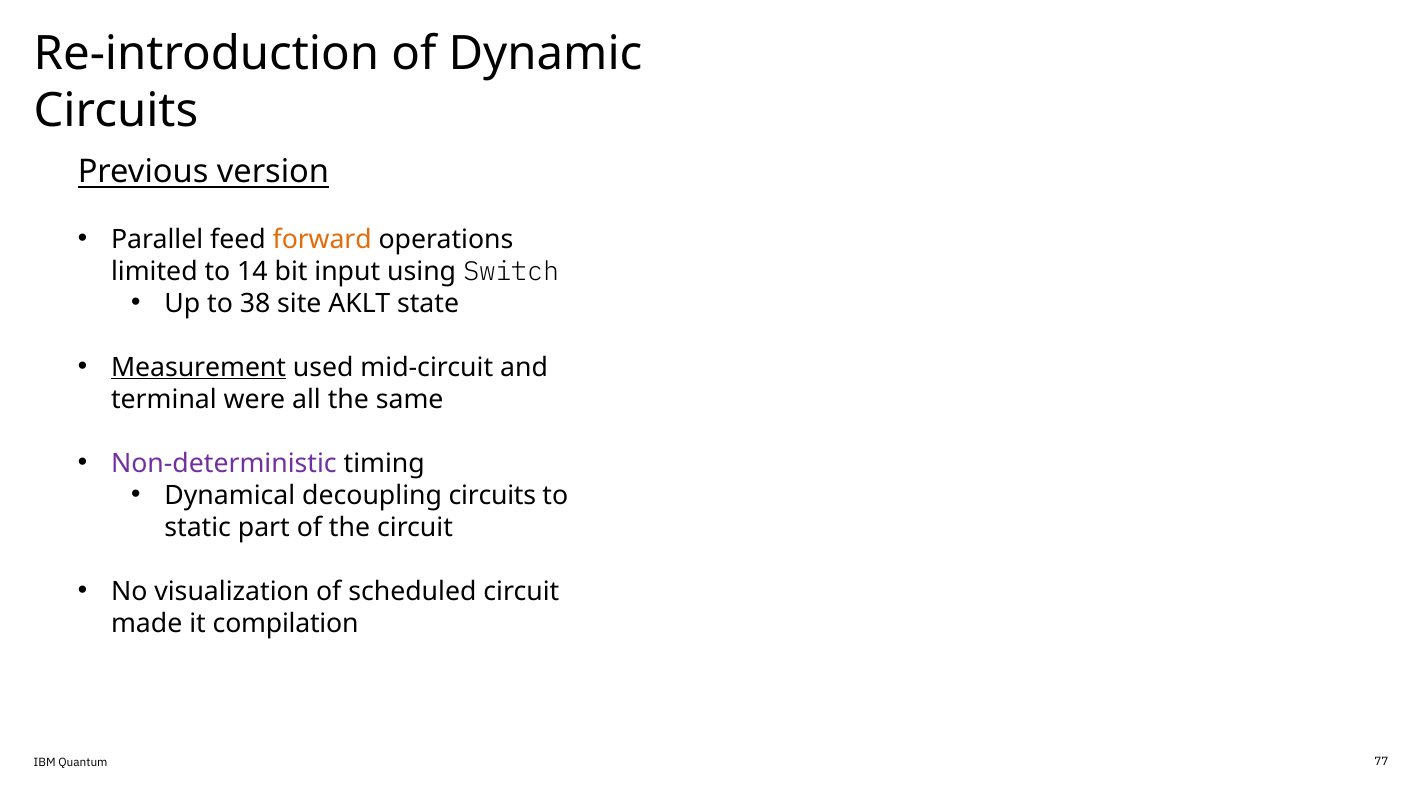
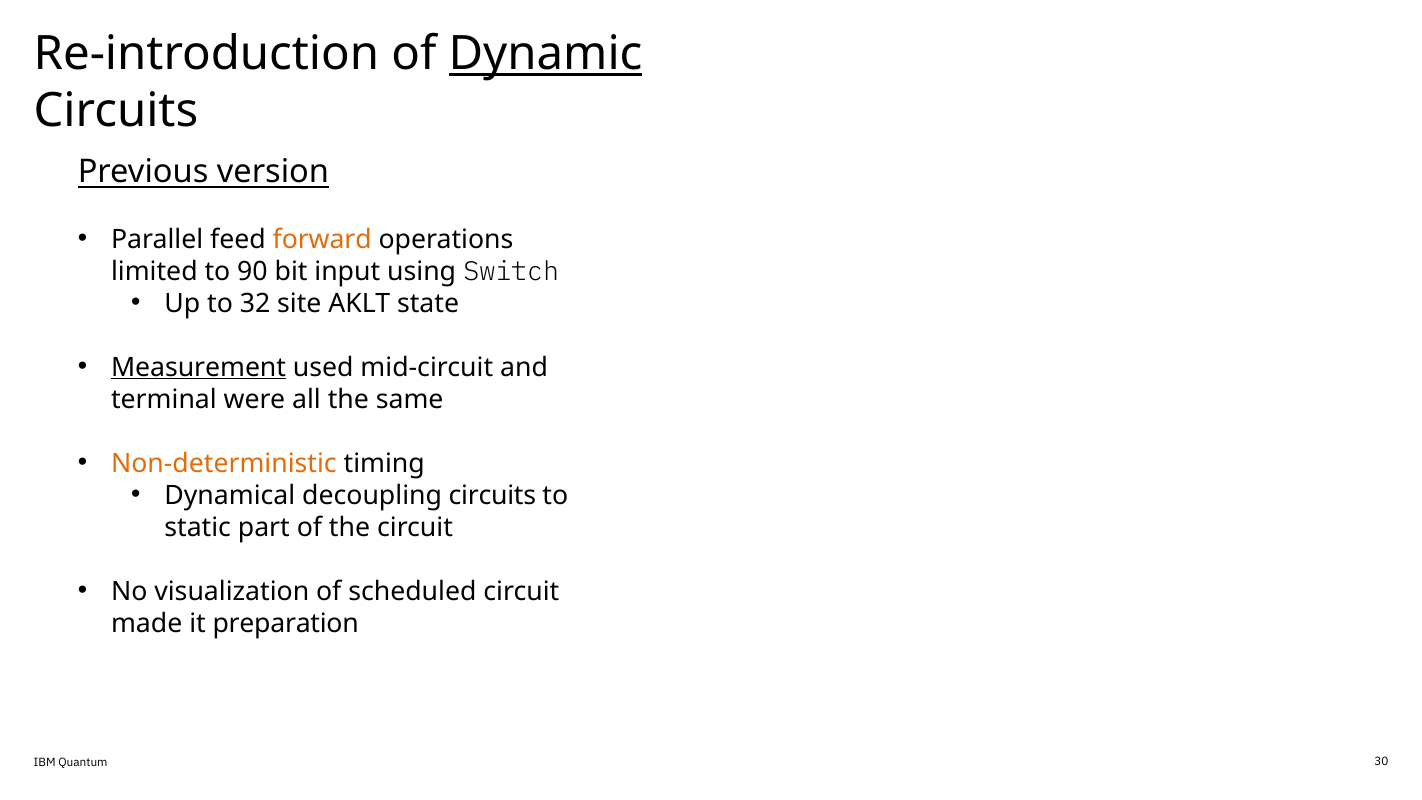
Dynamic underline: none -> present
14: 14 -> 90
38: 38 -> 32
Non-deterministic colour: purple -> orange
compilation: compilation -> preparation
77: 77 -> 30
